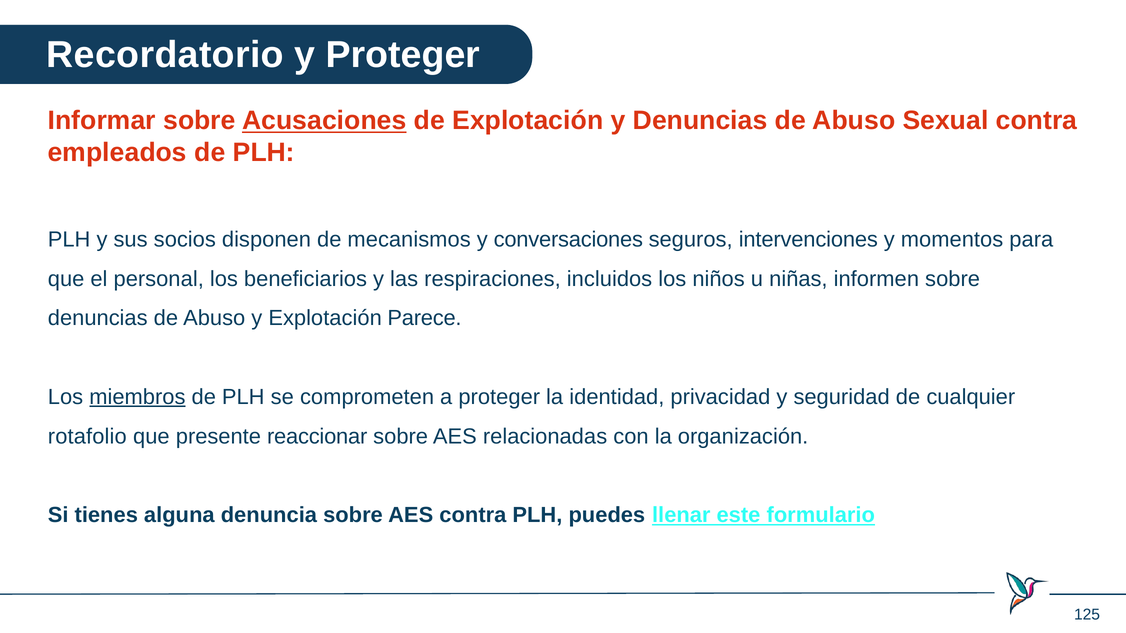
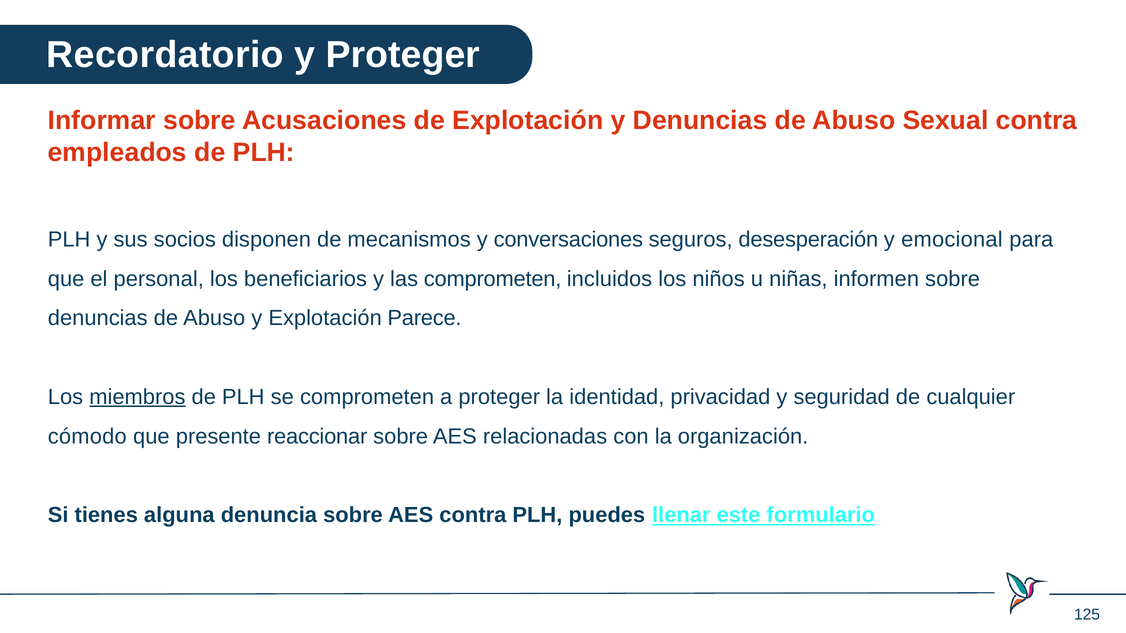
Acusaciones underline: present -> none
intervenciones: intervenciones -> desesperación
momentos: momentos -> emocional
las respiraciones: respiraciones -> comprometen
rotafolio: rotafolio -> cómodo
